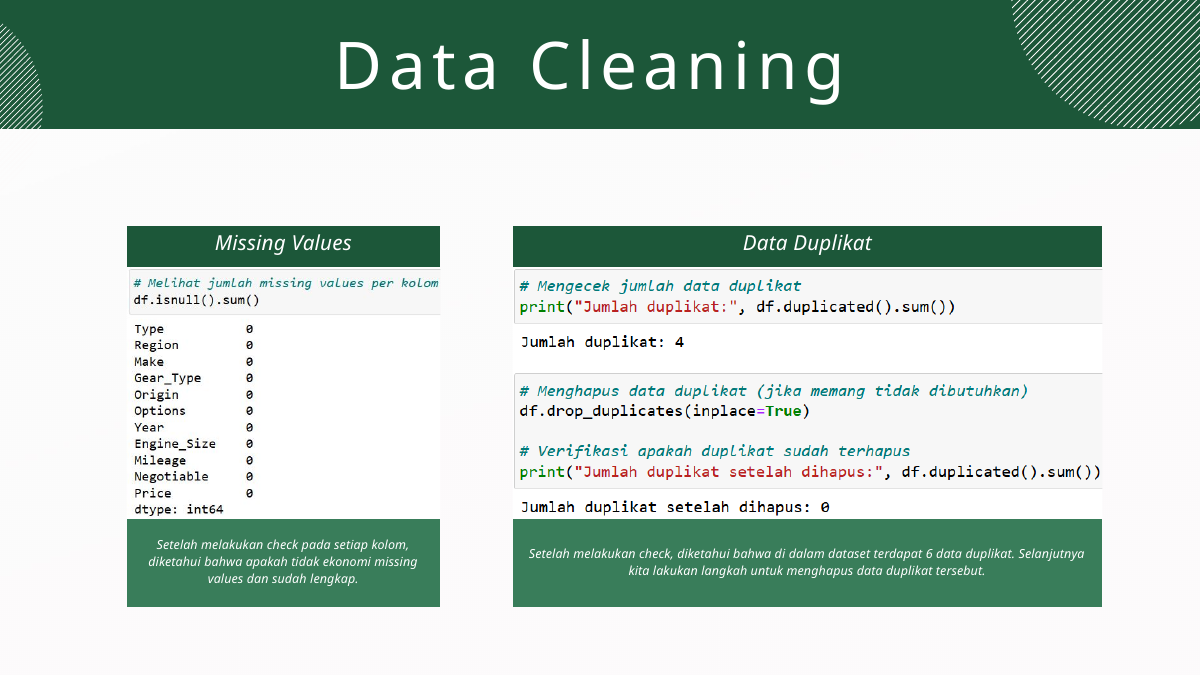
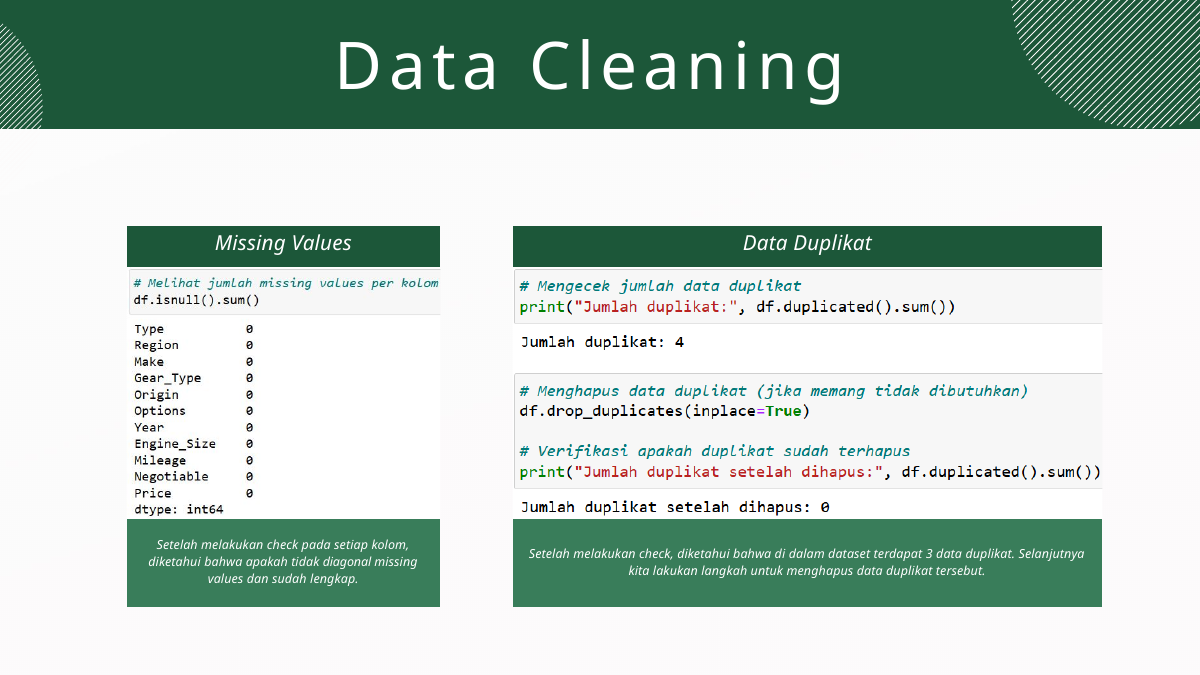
6: 6 -> 3
ekonomi: ekonomi -> diagonal
